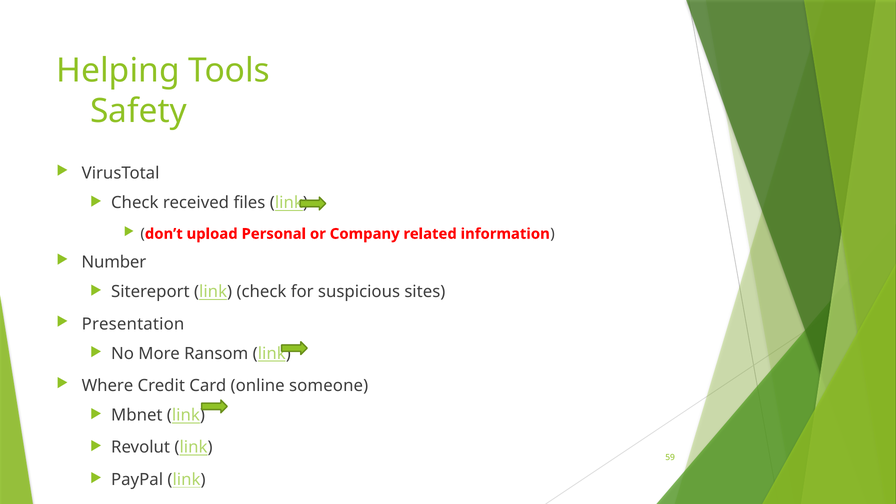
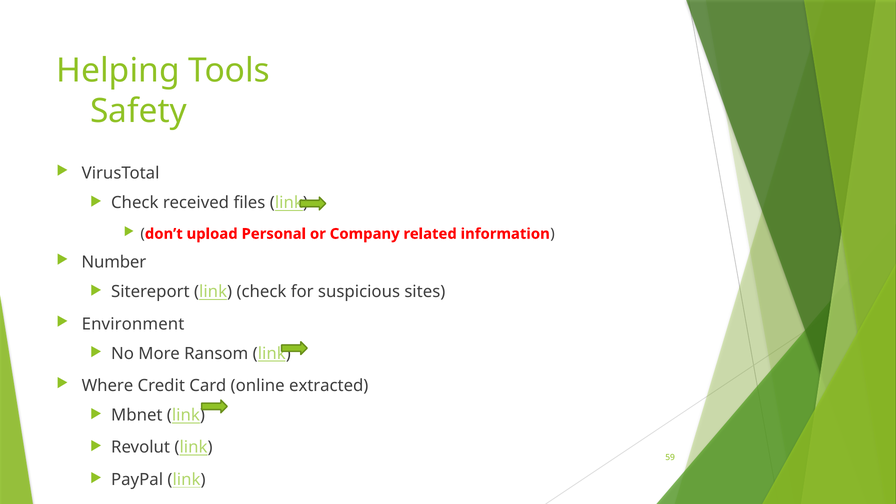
Presentation: Presentation -> Environment
someone: someone -> extracted
